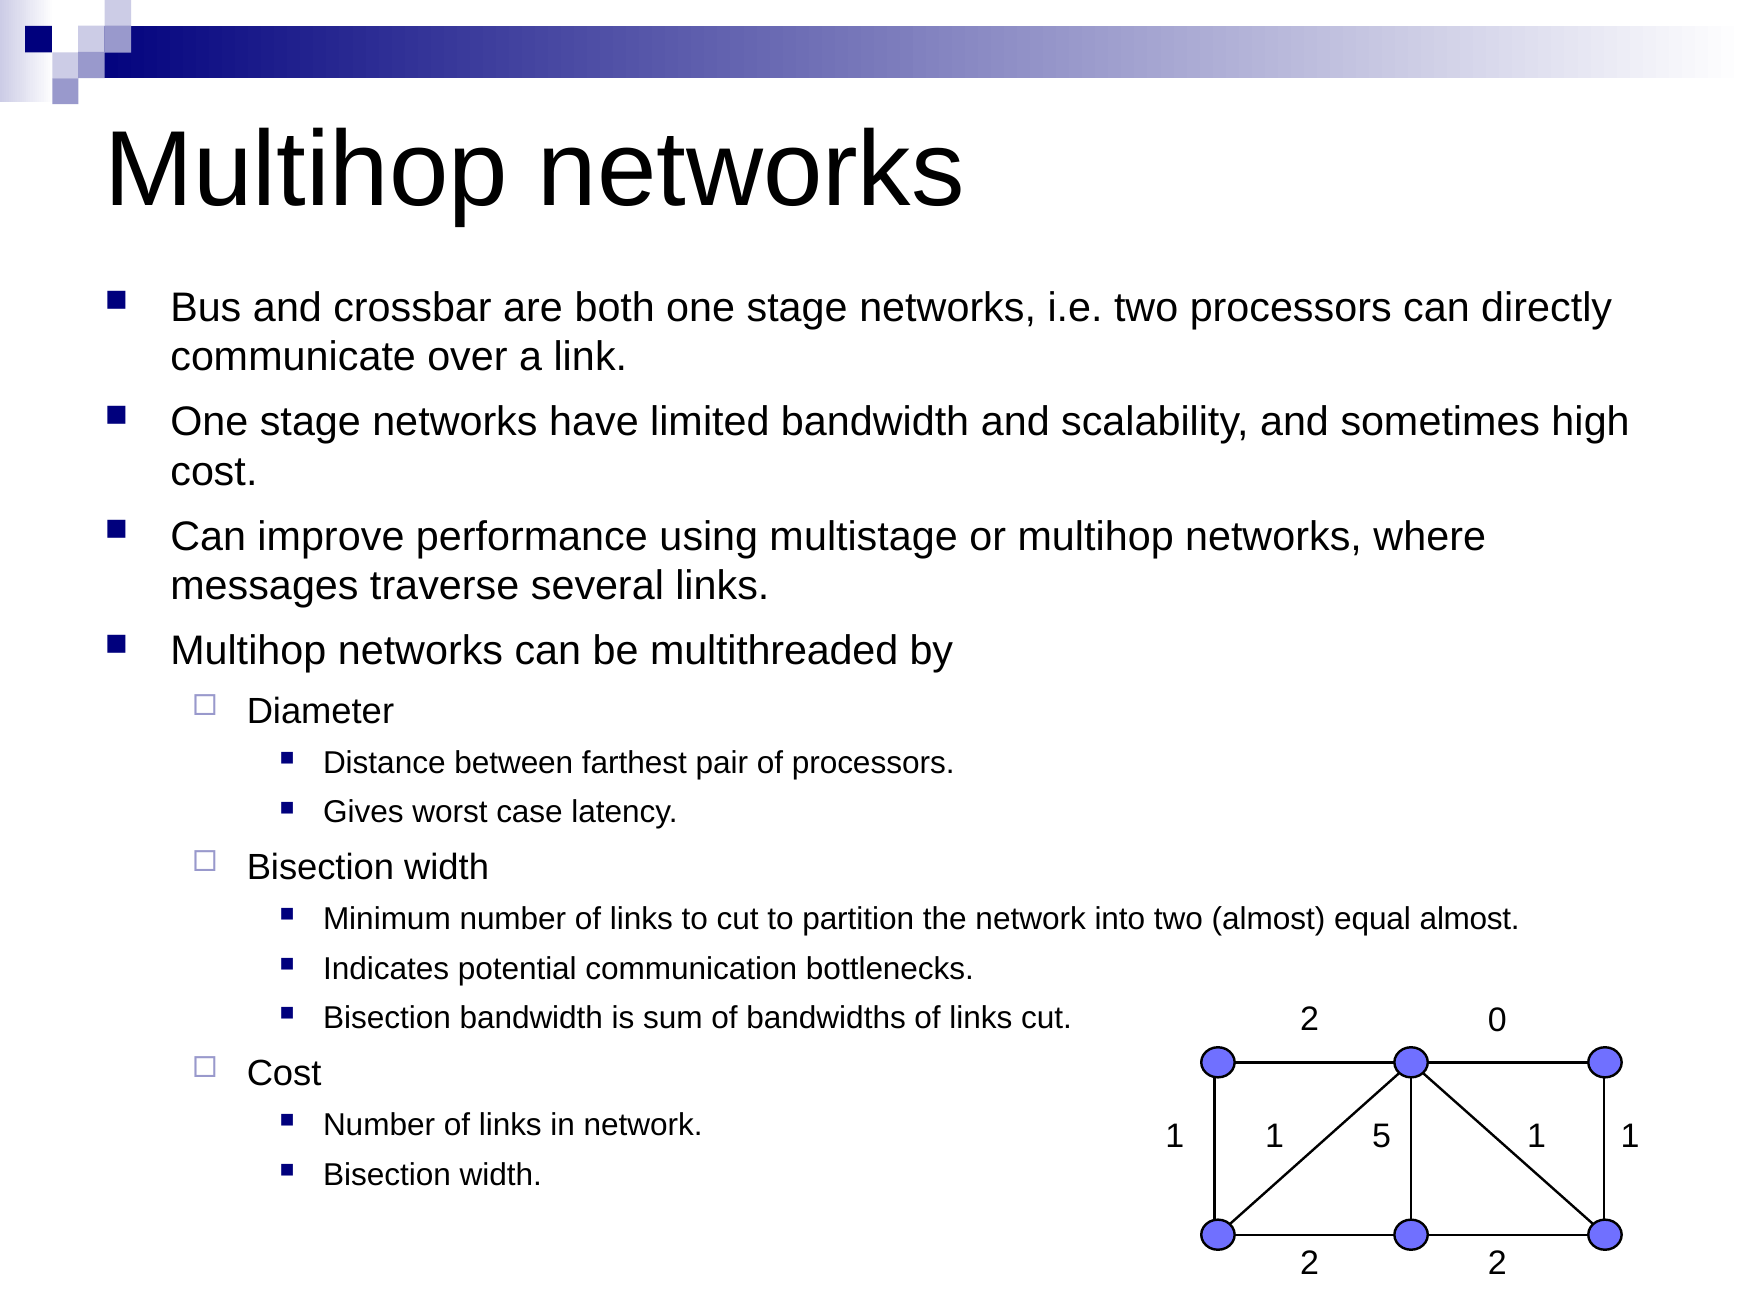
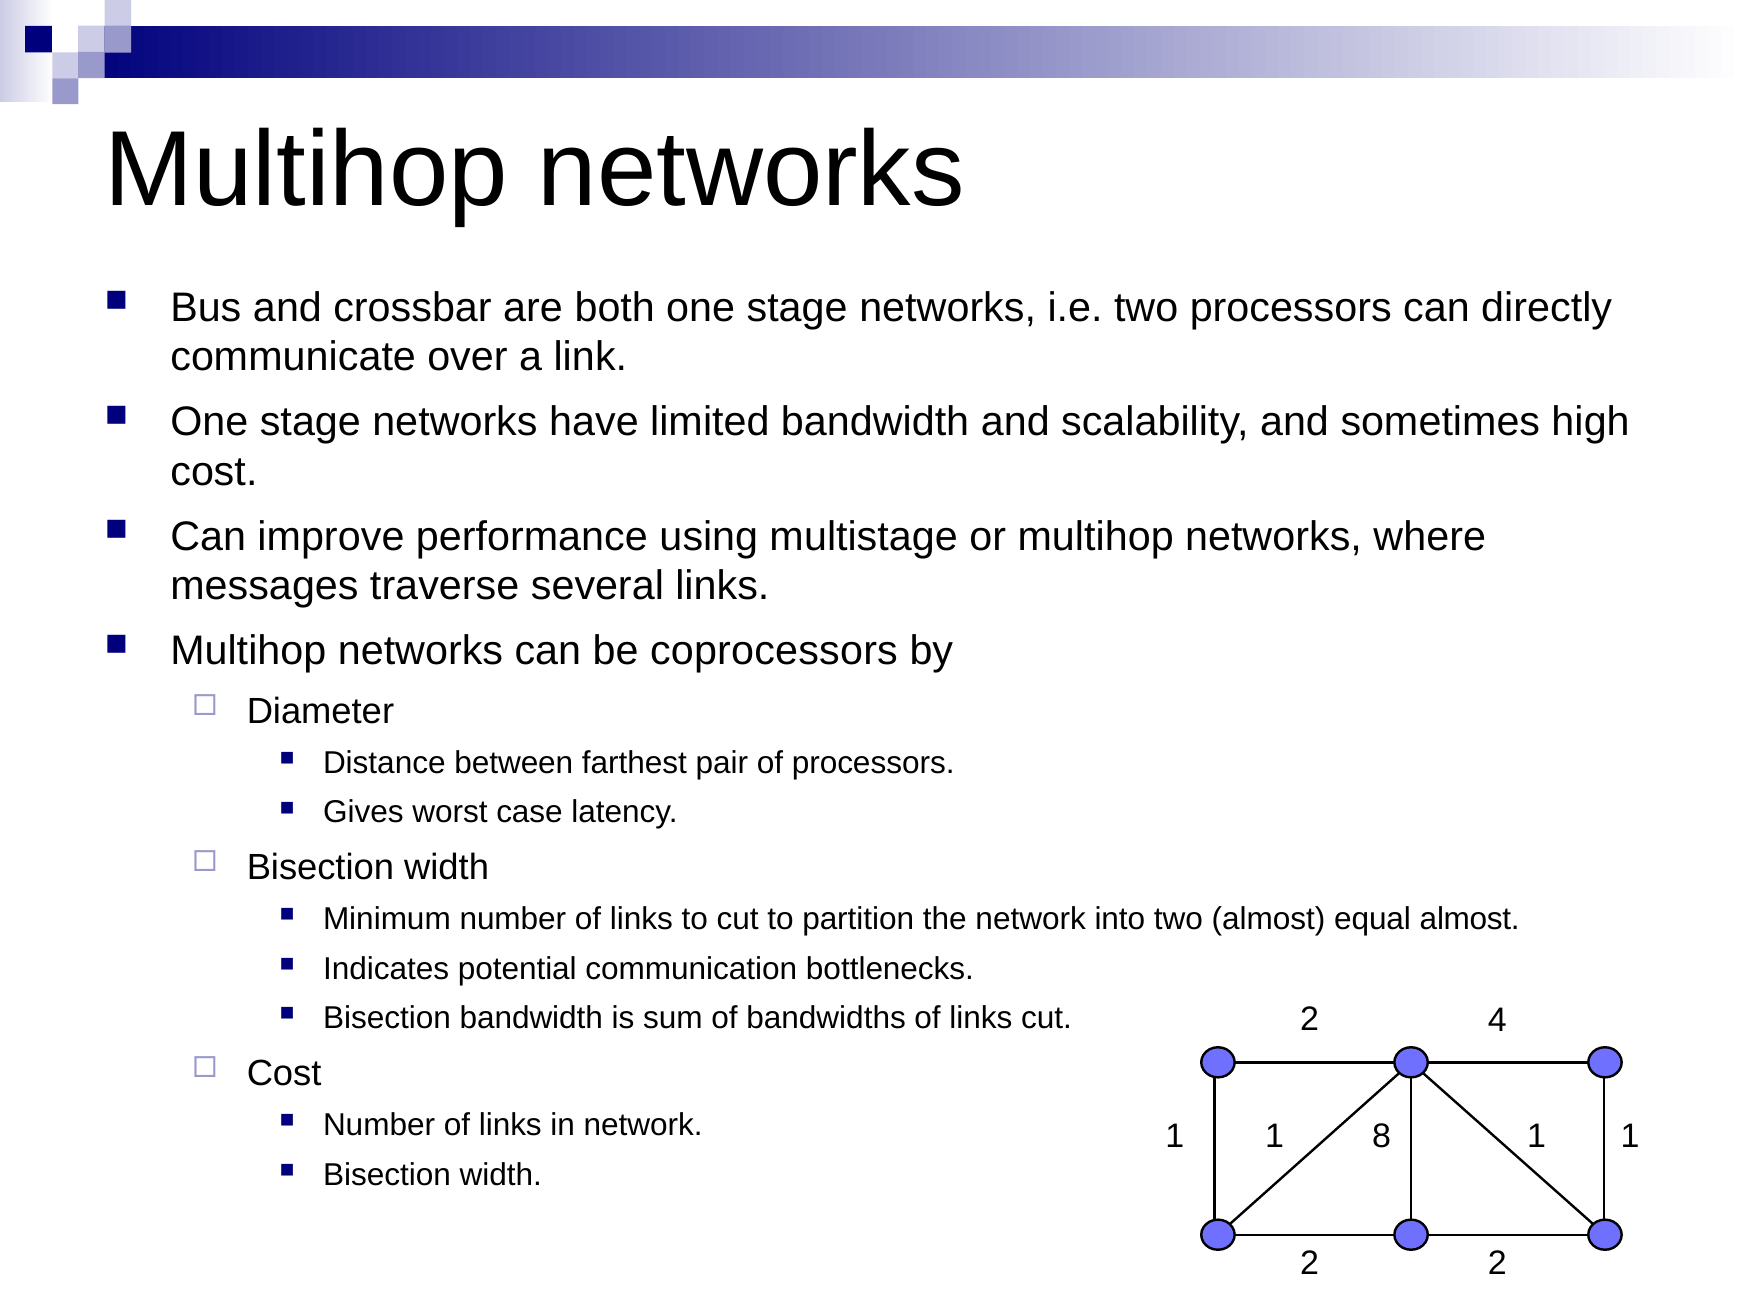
multithreaded: multithreaded -> coprocessors
0: 0 -> 4
5: 5 -> 8
